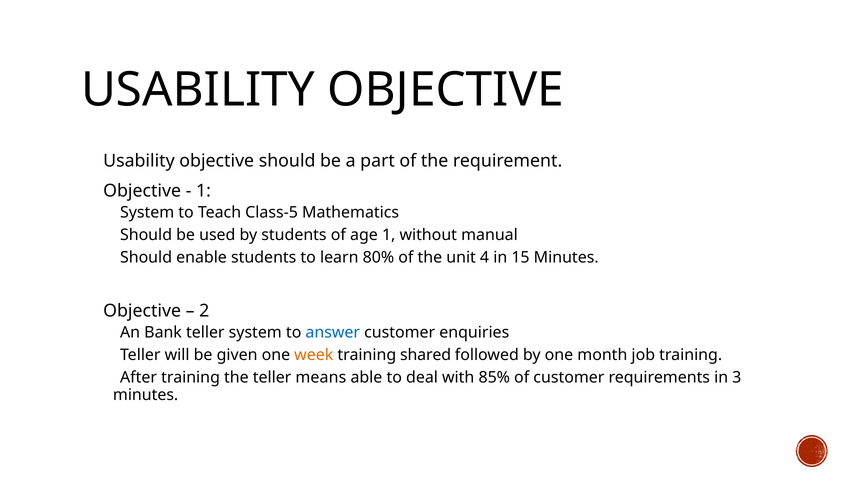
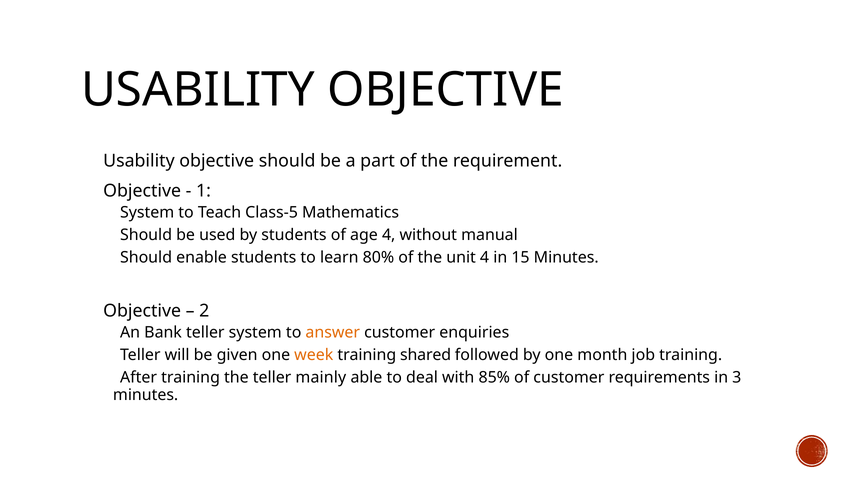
age 1: 1 -> 4
answer colour: blue -> orange
means: means -> mainly
